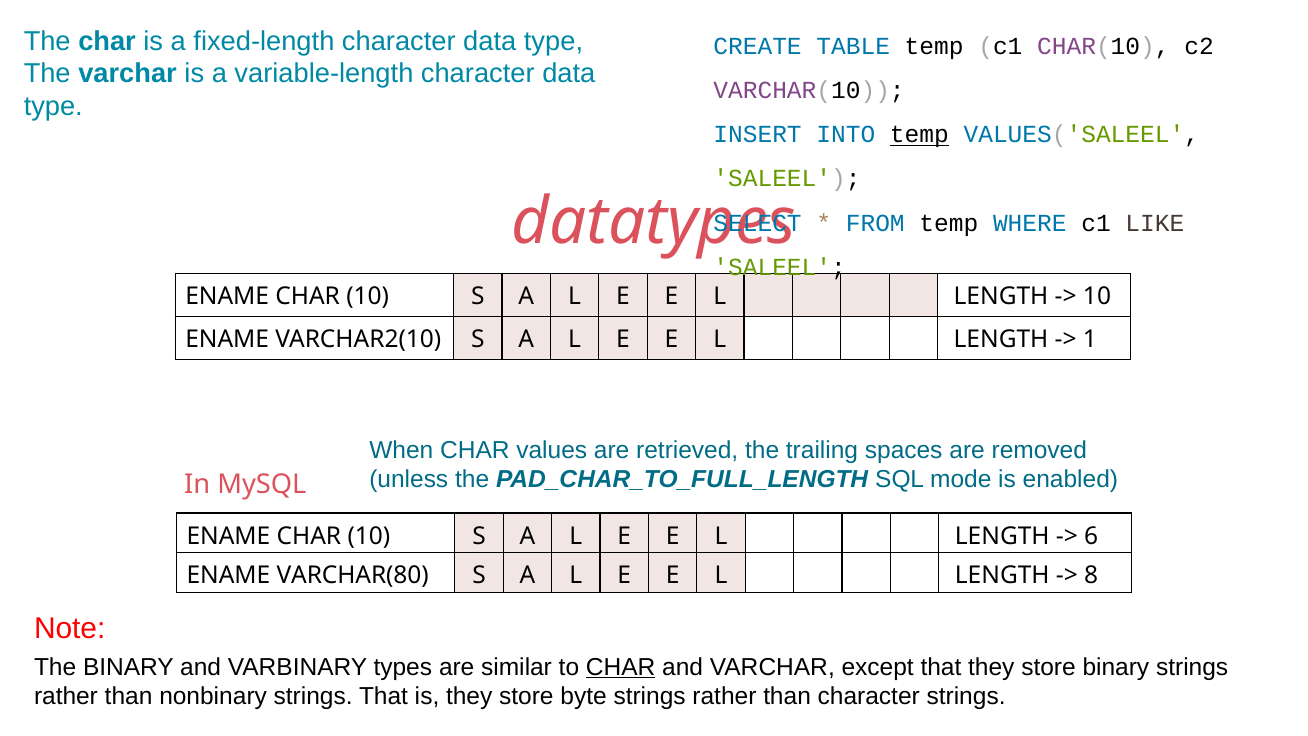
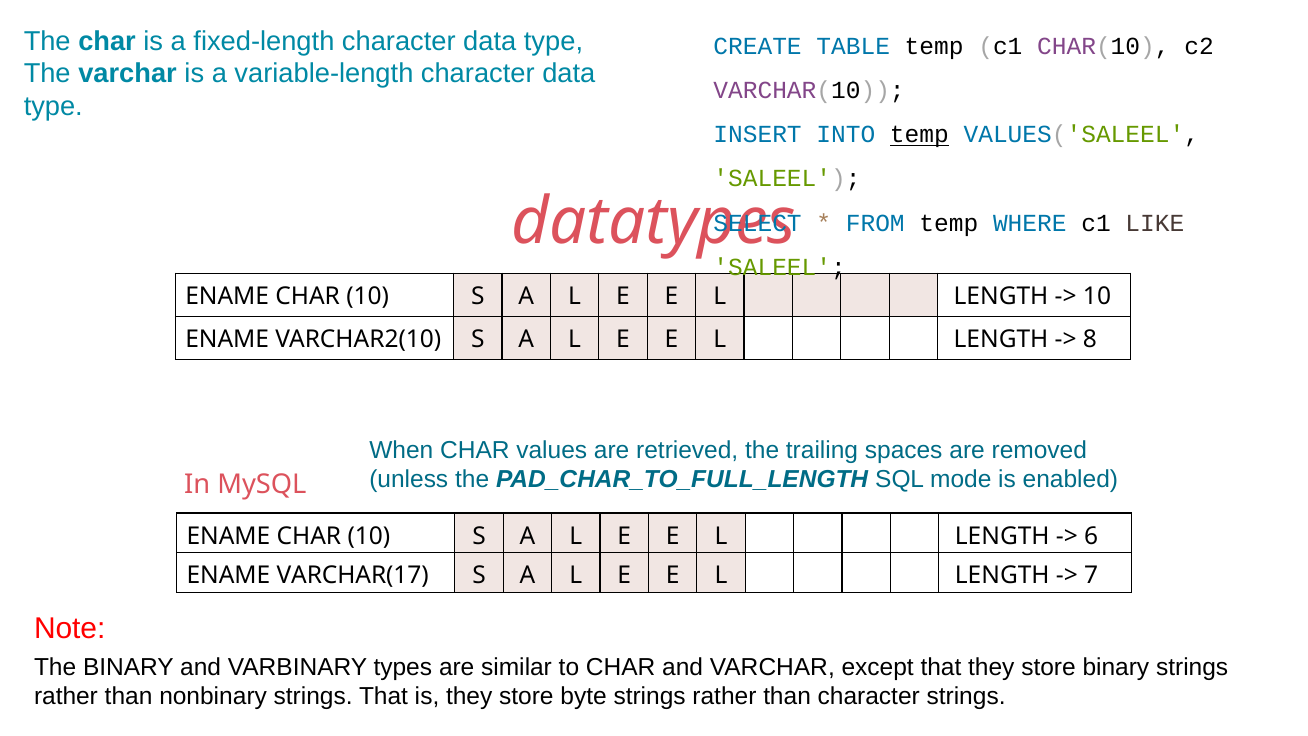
1: 1 -> 8
VARCHAR(80: VARCHAR(80 -> VARCHAR(17
8: 8 -> 7
CHAR at (621, 667) underline: present -> none
